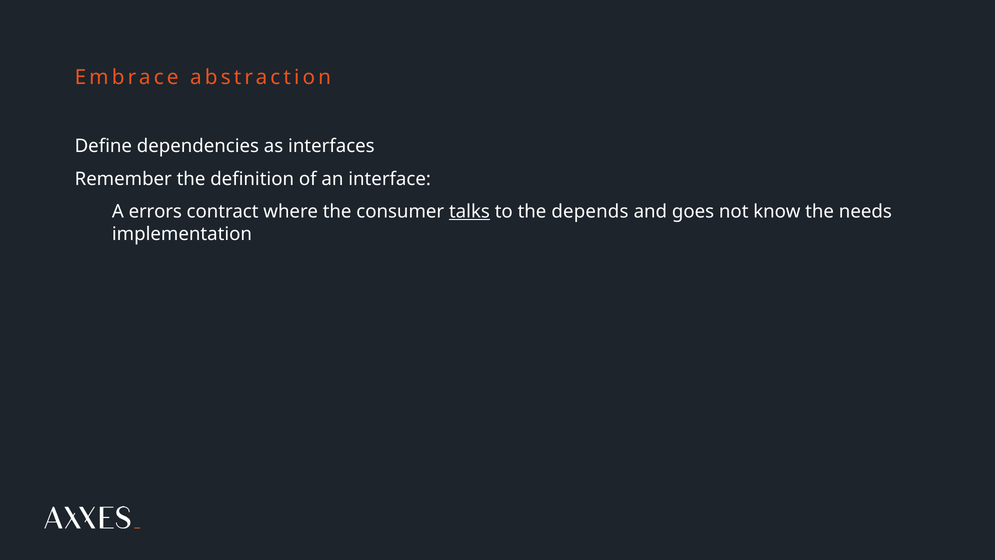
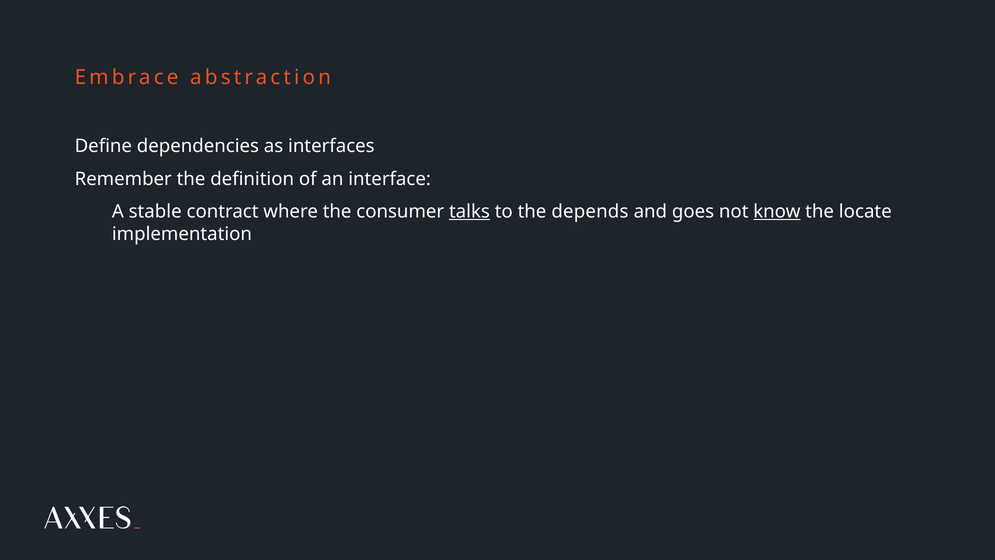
errors: errors -> stable
know underline: none -> present
needs: needs -> locate
